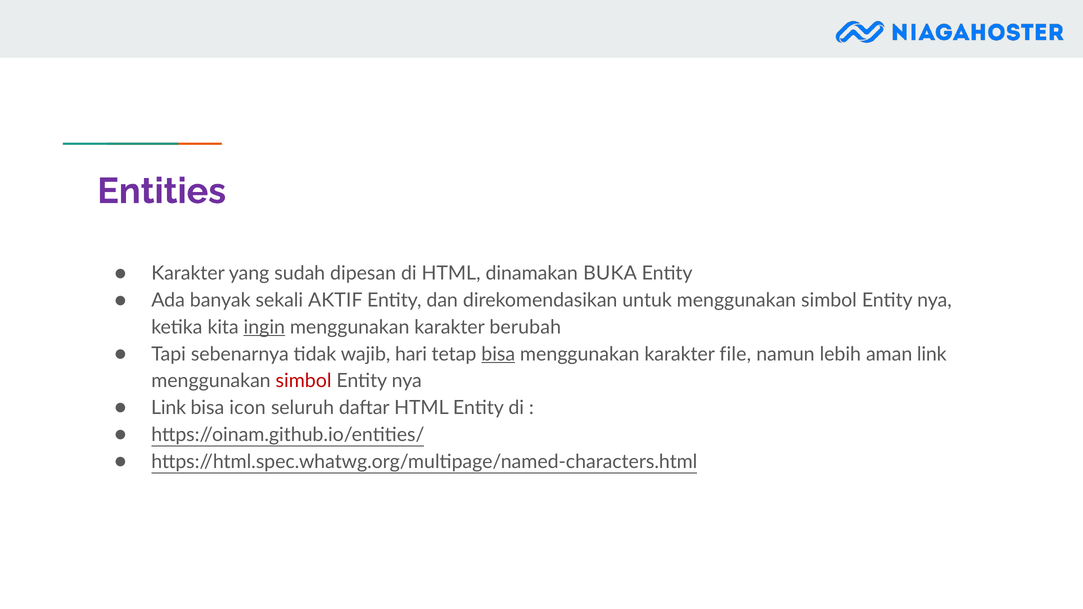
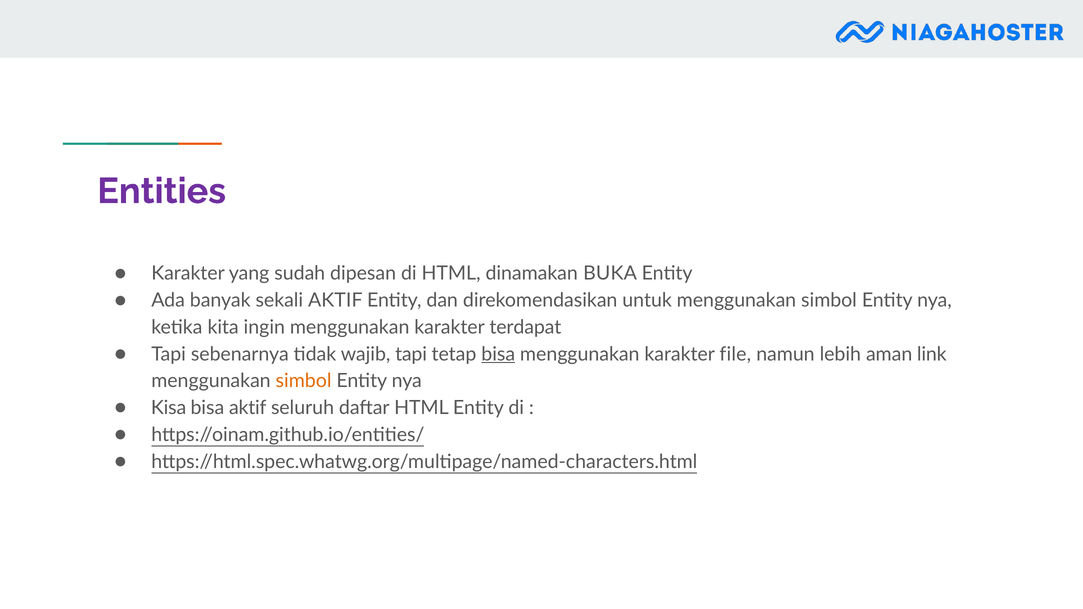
ingin underline: present -> none
berubah: berubah -> terdapat
wajib hari: hari -> tapi
simbol at (304, 381) colour: red -> orange
Link at (169, 408): Link -> Kisa
bisa icon: icon -> aktif
